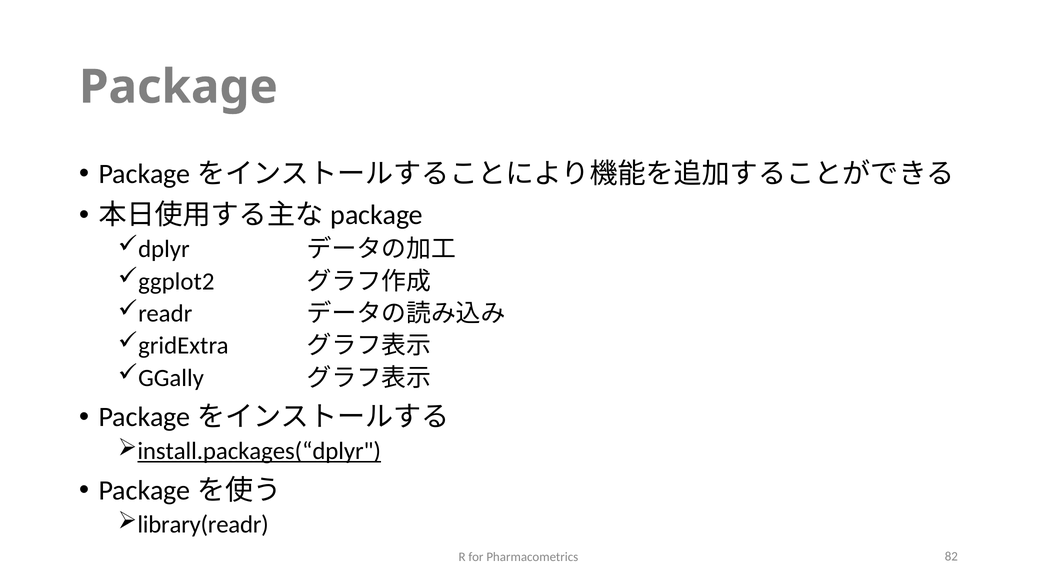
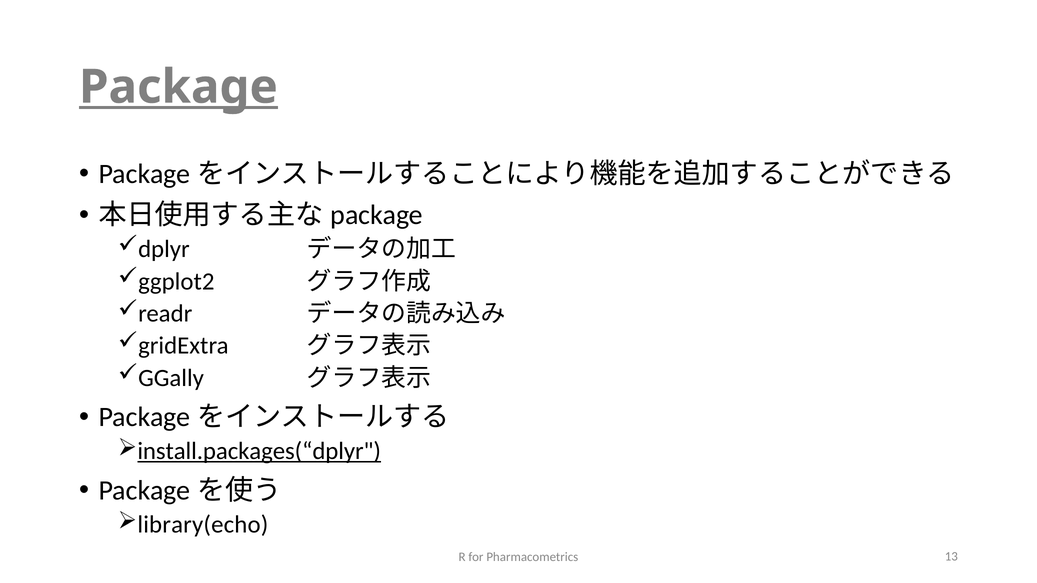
Package underline: none -> present
library(readr: library(readr -> library(echo
82: 82 -> 13
